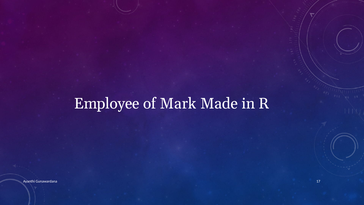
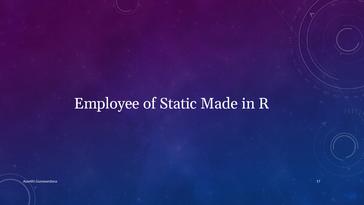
Mark: Mark -> Static
